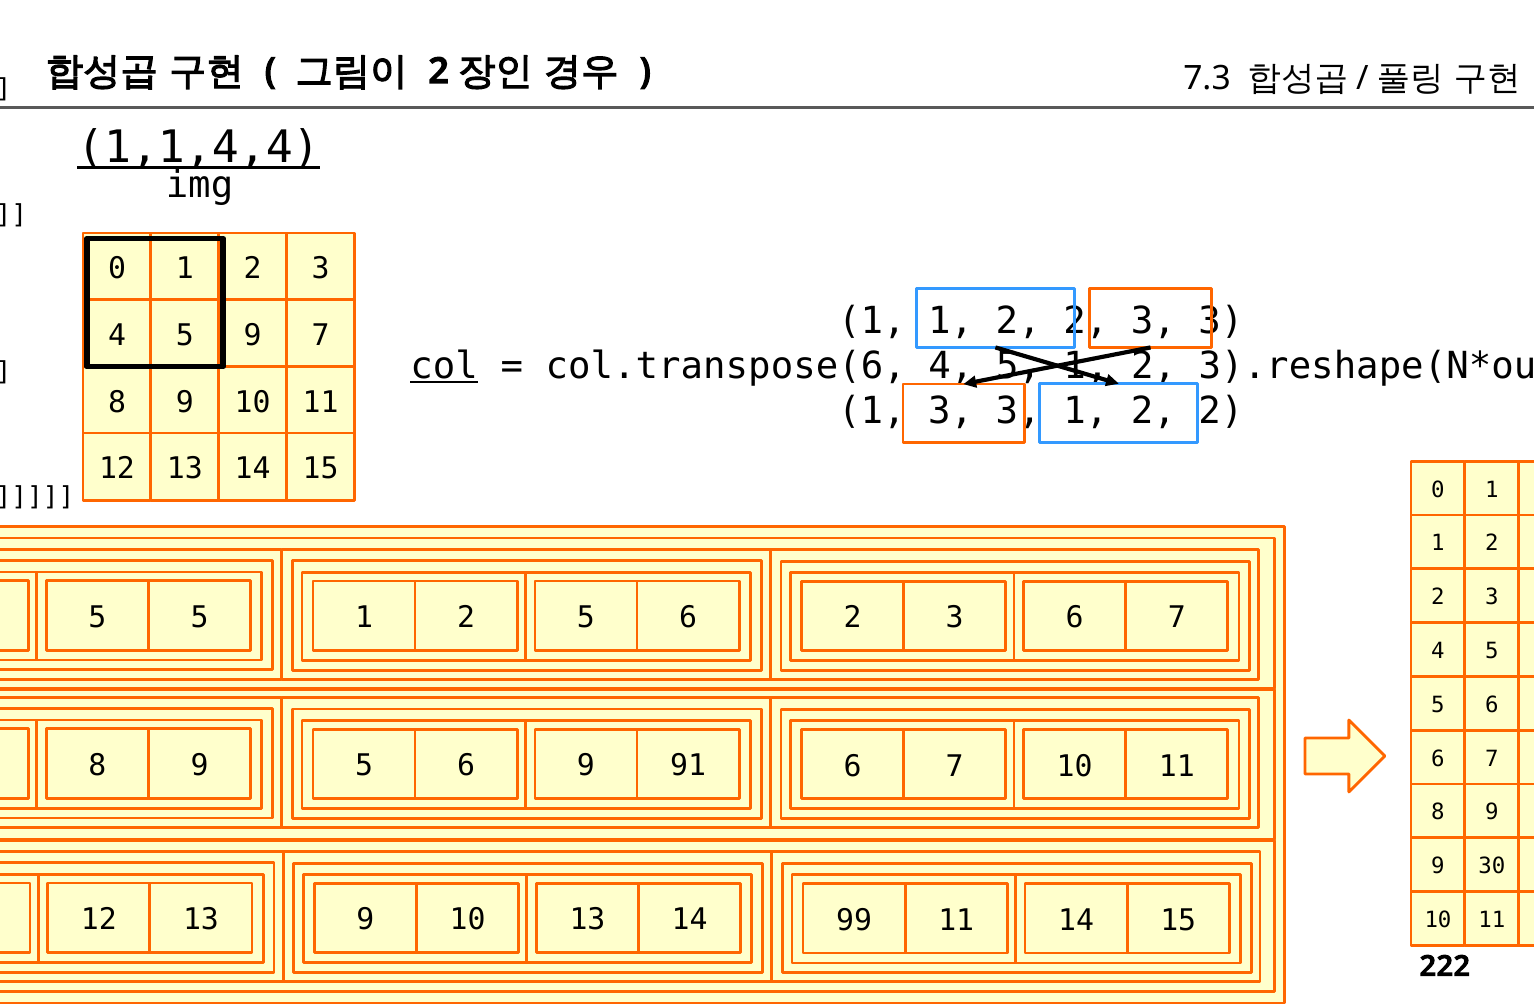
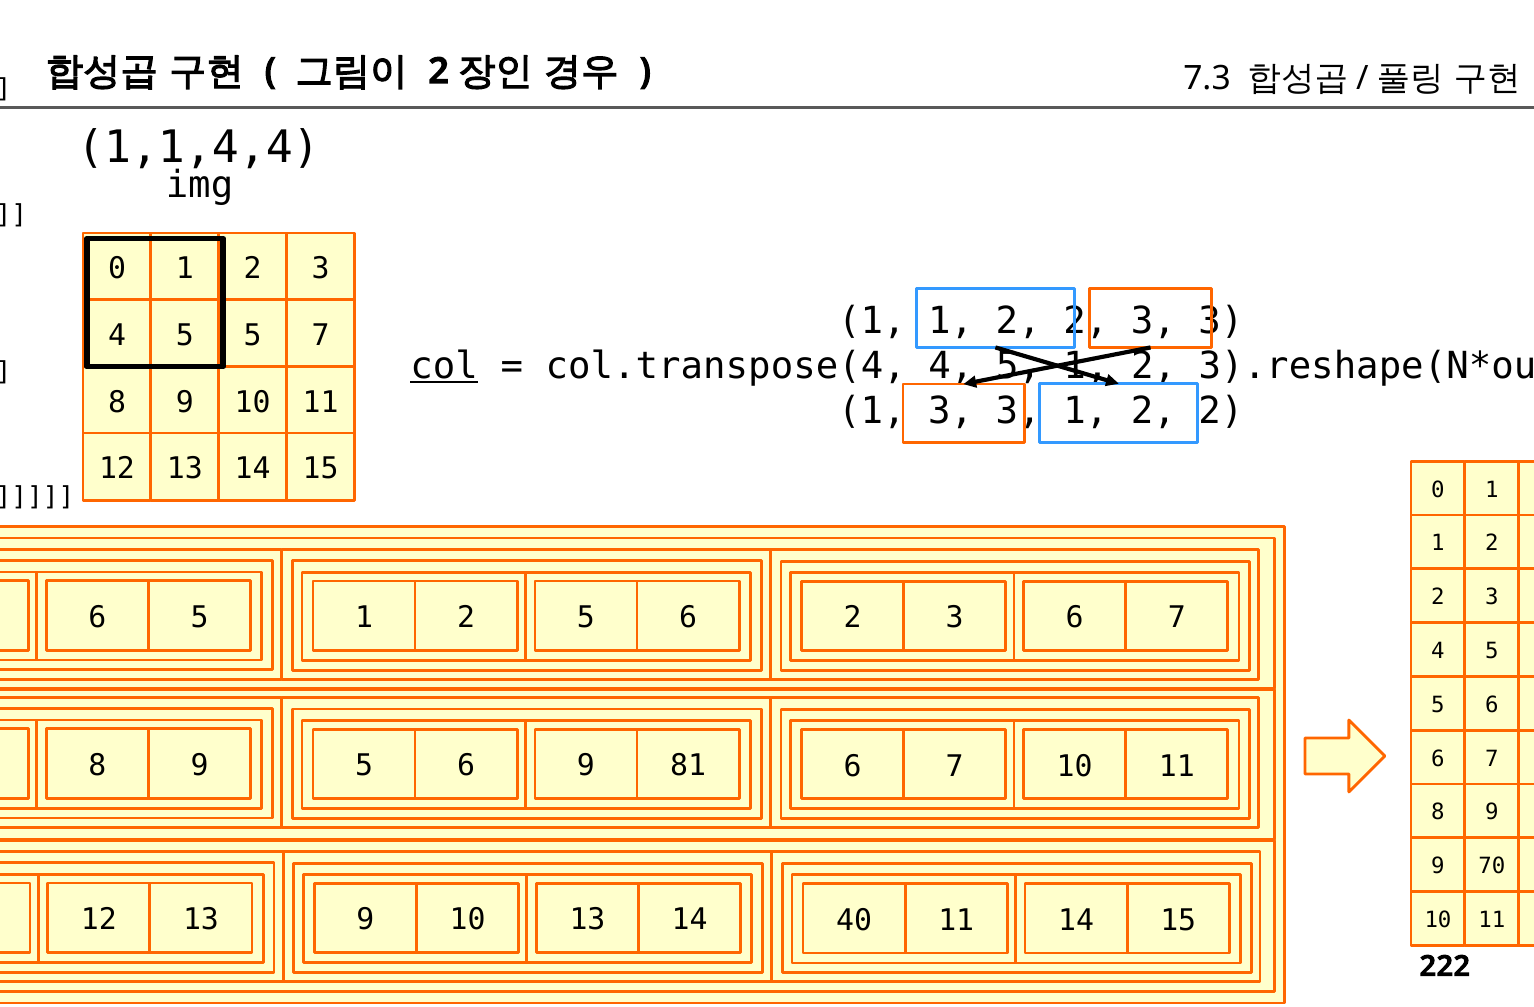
1,1,4,4 underline: present -> none
5 9: 9 -> 5
col.transpose(6: col.transpose(6 -> col.transpose(4
5 at (97, 618): 5 -> 6
91: 91 -> 81
30: 30 -> 70
99: 99 -> 40
